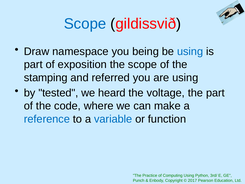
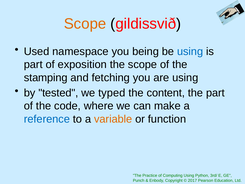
Scope at (85, 24) colour: blue -> orange
Draw: Draw -> Used
referred: referred -> fetching
heard: heard -> typed
voltage: voltage -> content
variable colour: blue -> orange
